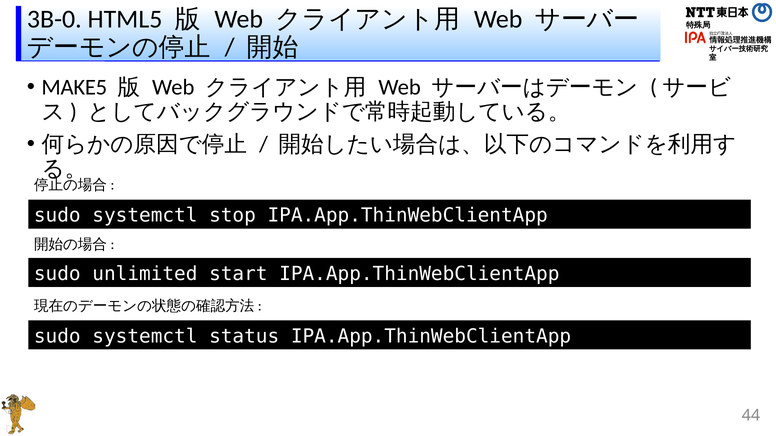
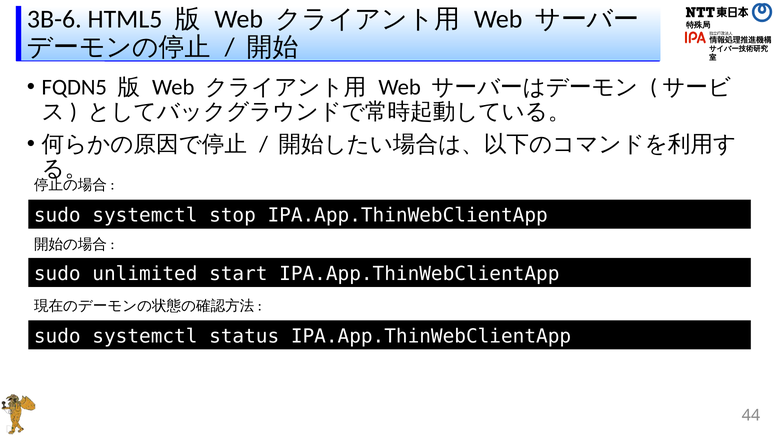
3B-0: 3B-0 -> 3B-6
MAKE5: MAKE5 -> FQDN5
